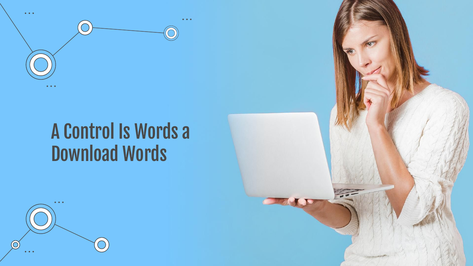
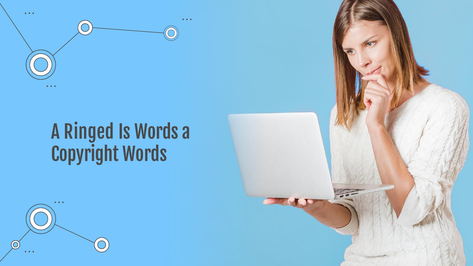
Control: Control -> Ringed
Download: Download -> Copyright
